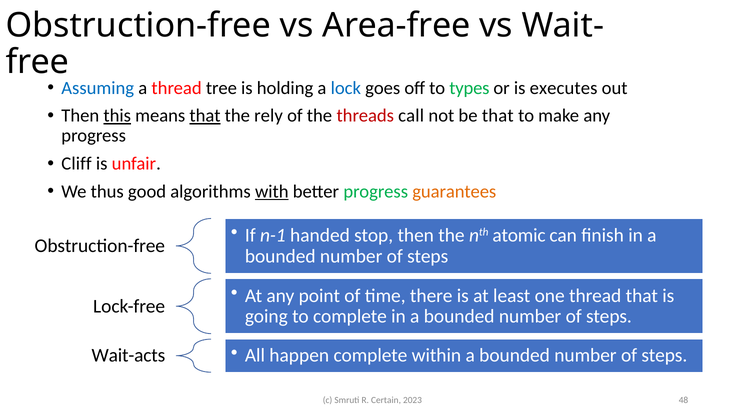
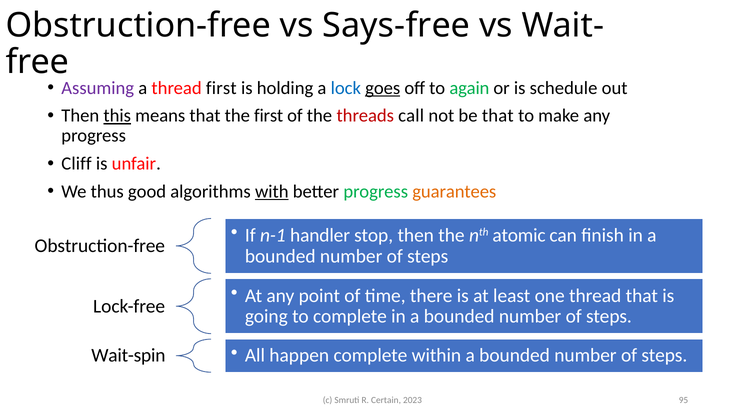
Area-free: Area-free -> Says-free
Assuming colour: blue -> purple
thread tree: tree -> first
goes underline: none -> present
types: types -> again
executes: executes -> schedule
that at (205, 116) underline: present -> none
the rely: rely -> first
handed: handed -> handler
Wait-acts: Wait-acts -> Wait-spin
48: 48 -> 95
